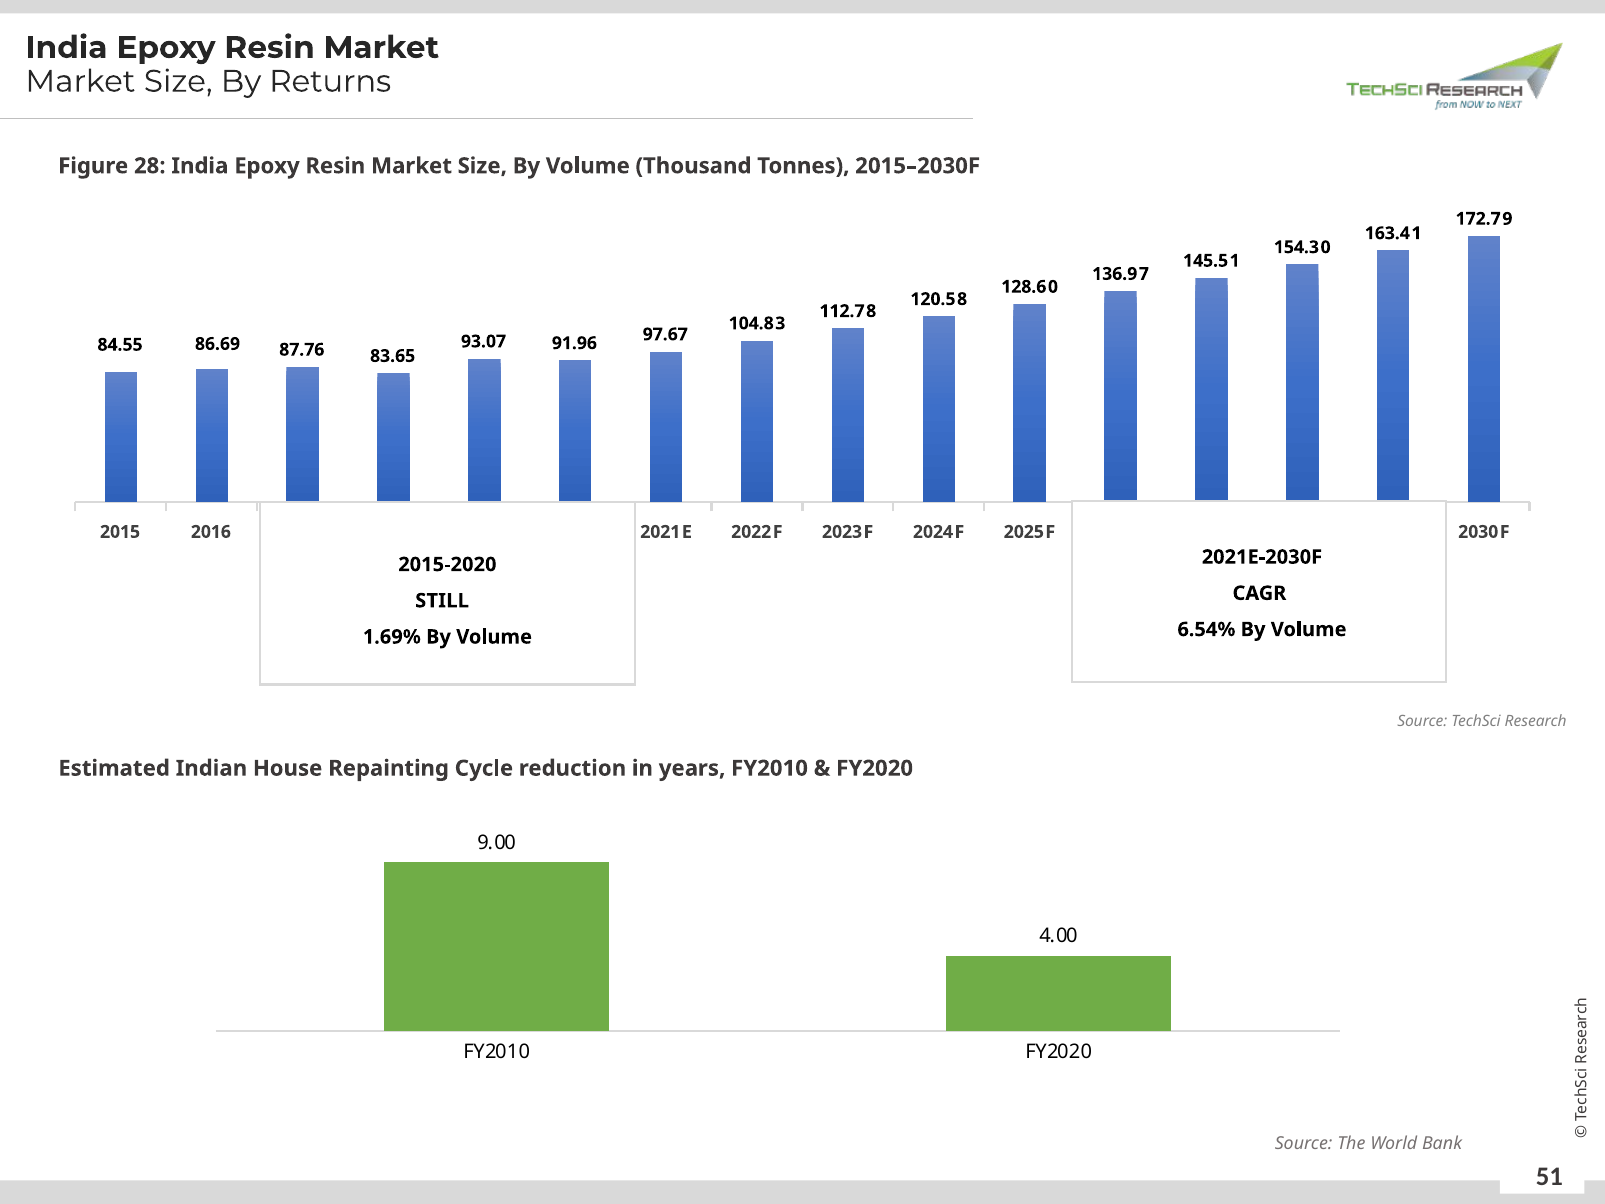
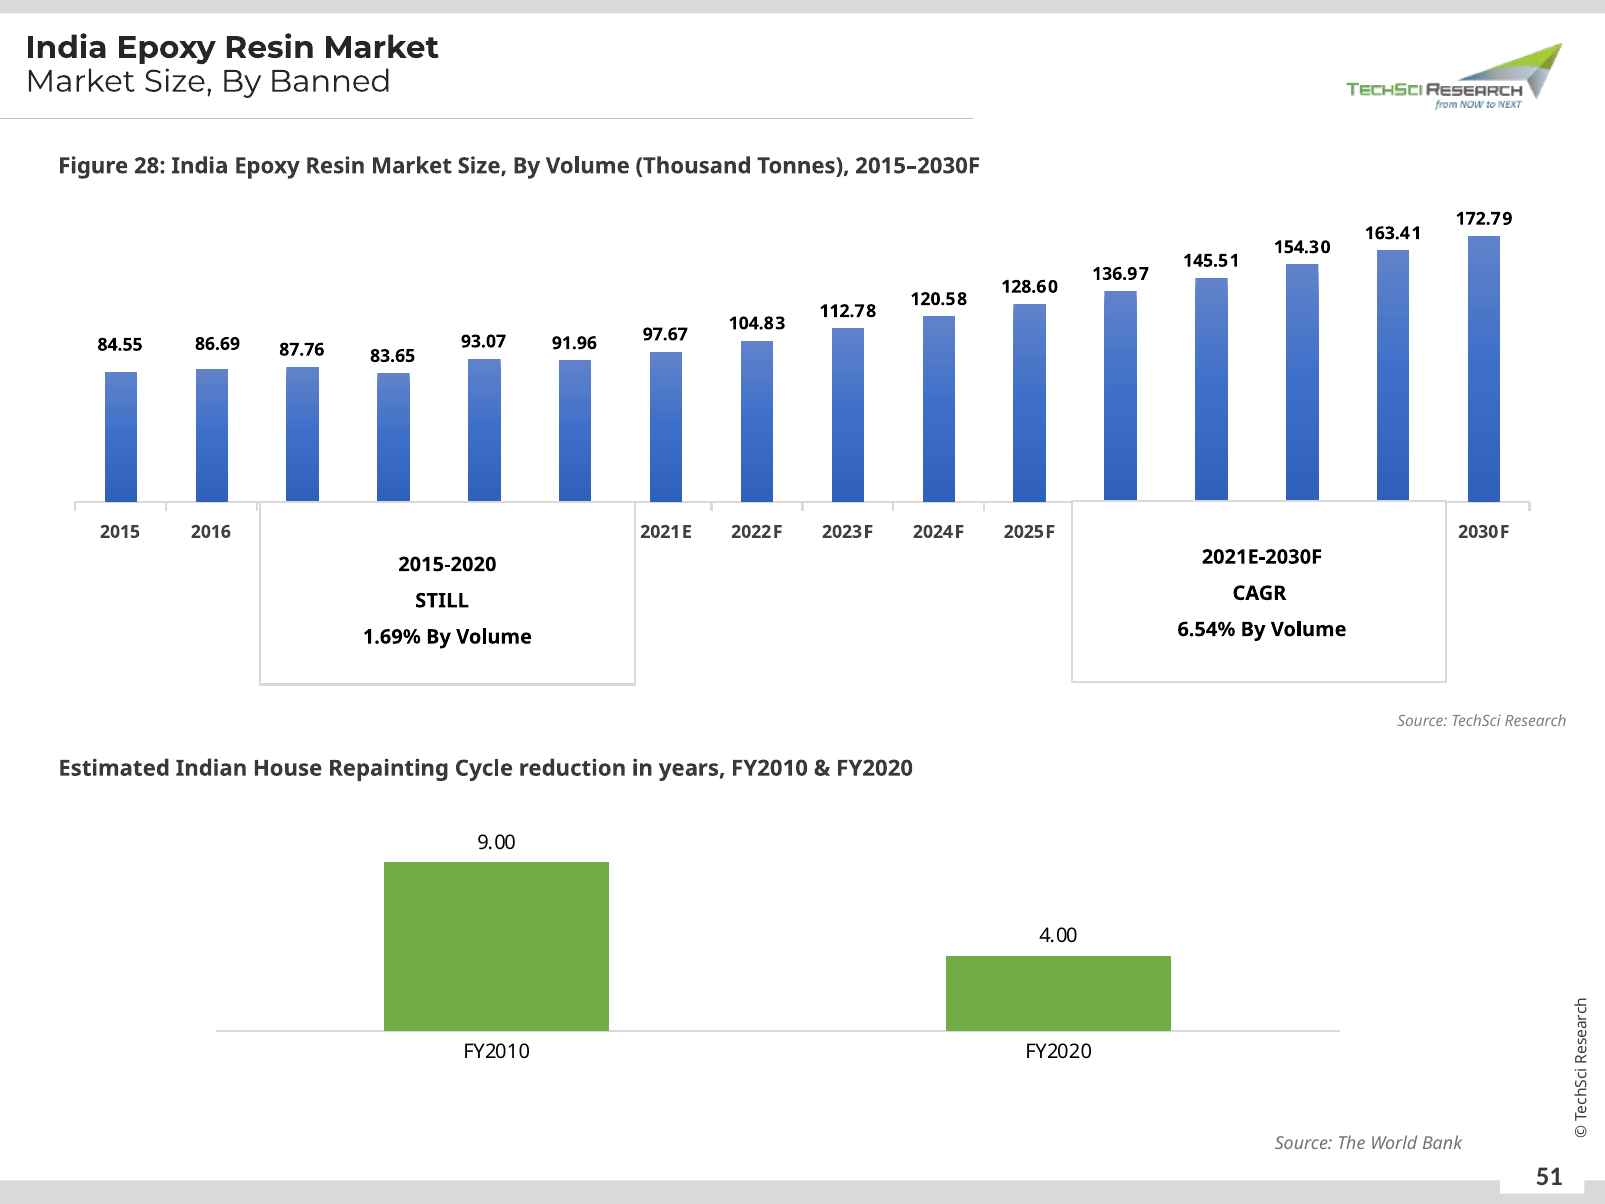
Returns: Returns -> Banned
